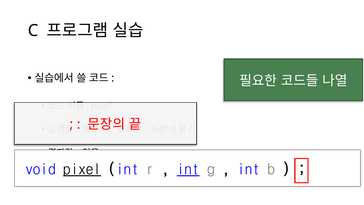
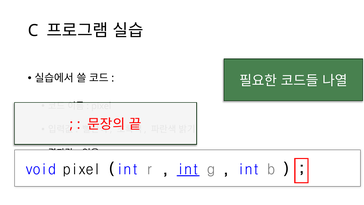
pixel at (82, 169) underline: present -> none
